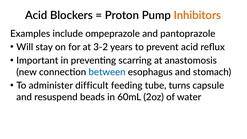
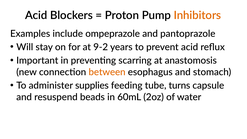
3-2: 3-2 -> 9-2
between colour: blue -> orange
difficult: difficult -> supplies
